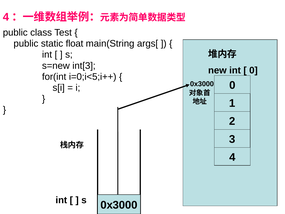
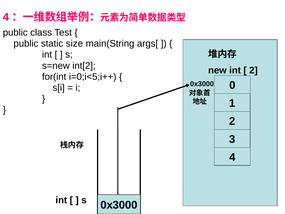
float: float -> size
int[3: int[3 -> int[2
0 at (253, 70): 0 -> 2
